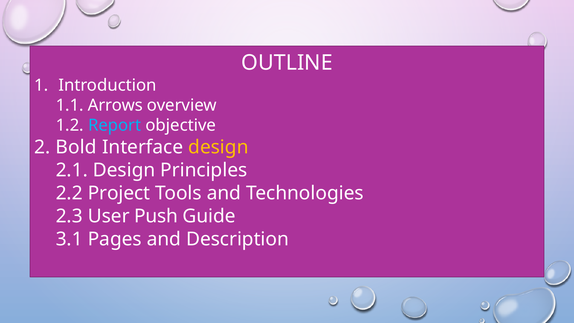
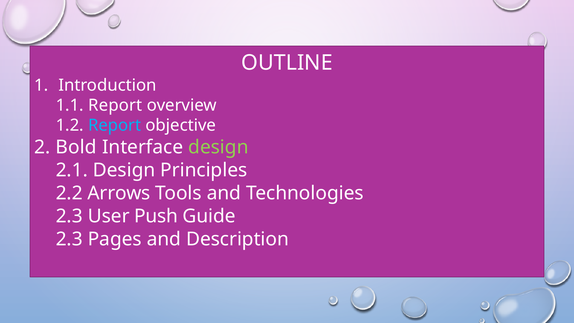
1.1 Arrows: Arrows -> Report
design at (218, 147) colour: yellow -> light green
Project: Project -> Arrows
3.1 at (69, 239): 3.1 -> 2.3
